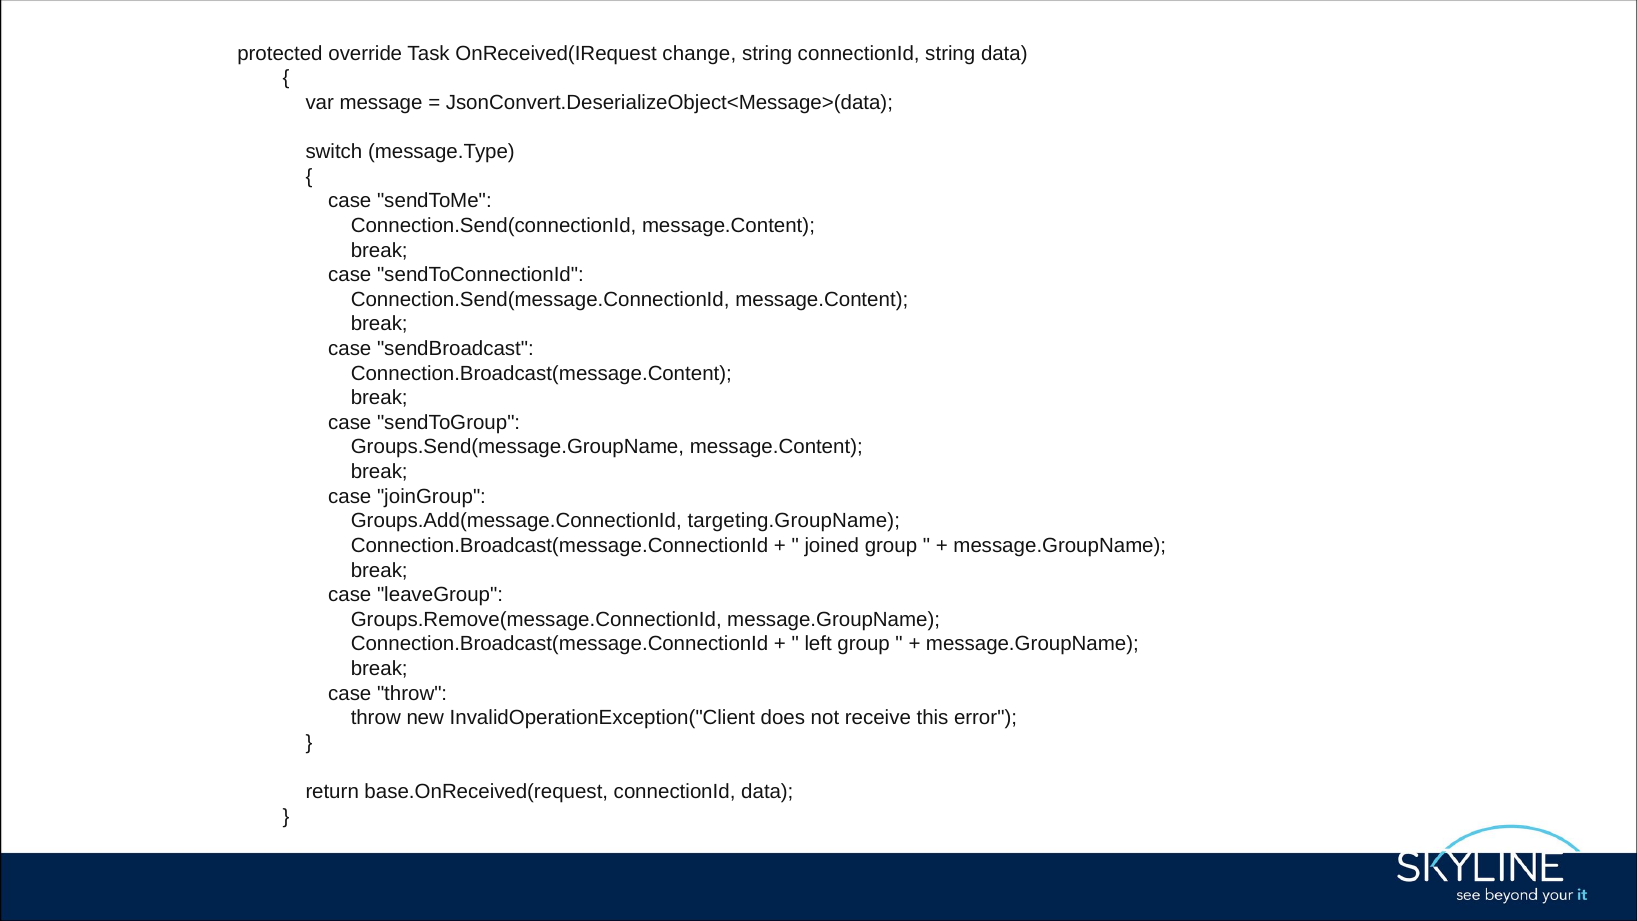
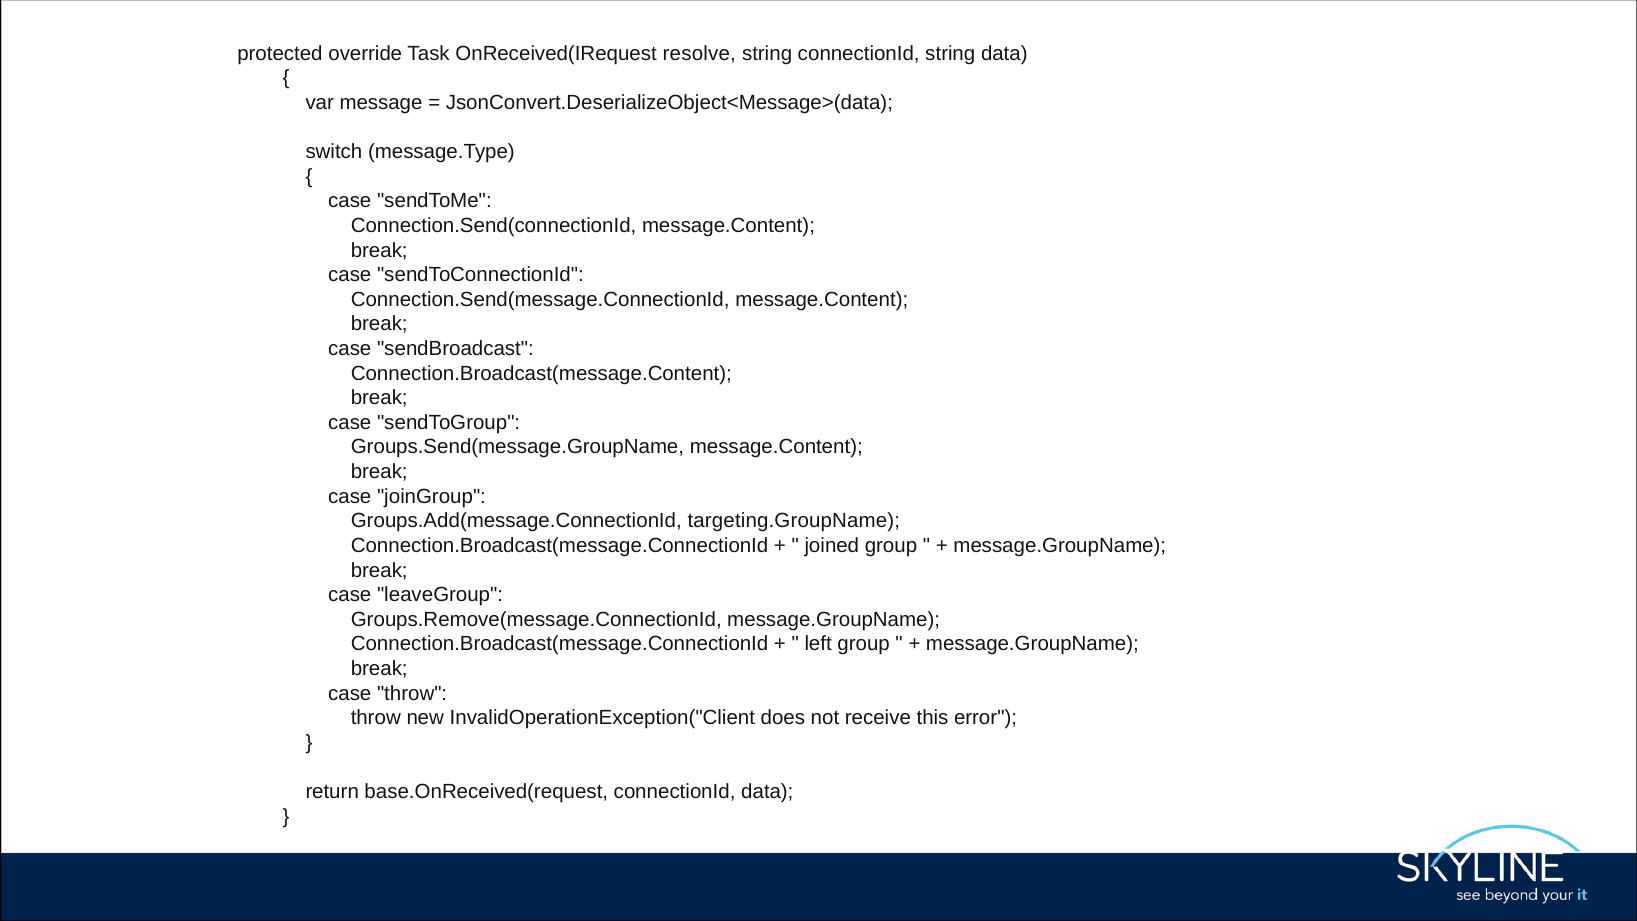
change: change -> resolve
